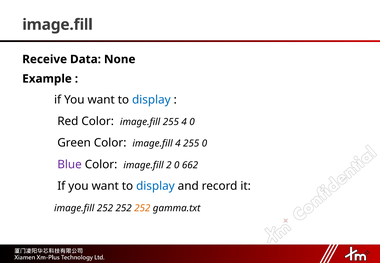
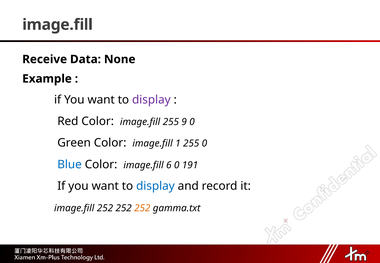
display at (151, 100) colour: blue -> purple
255 4: 4 -> 9
image.fill 4: 4 -> 1
Blue colour: purple -> blue
2: 2 -> 6
662: 662 -> 191
